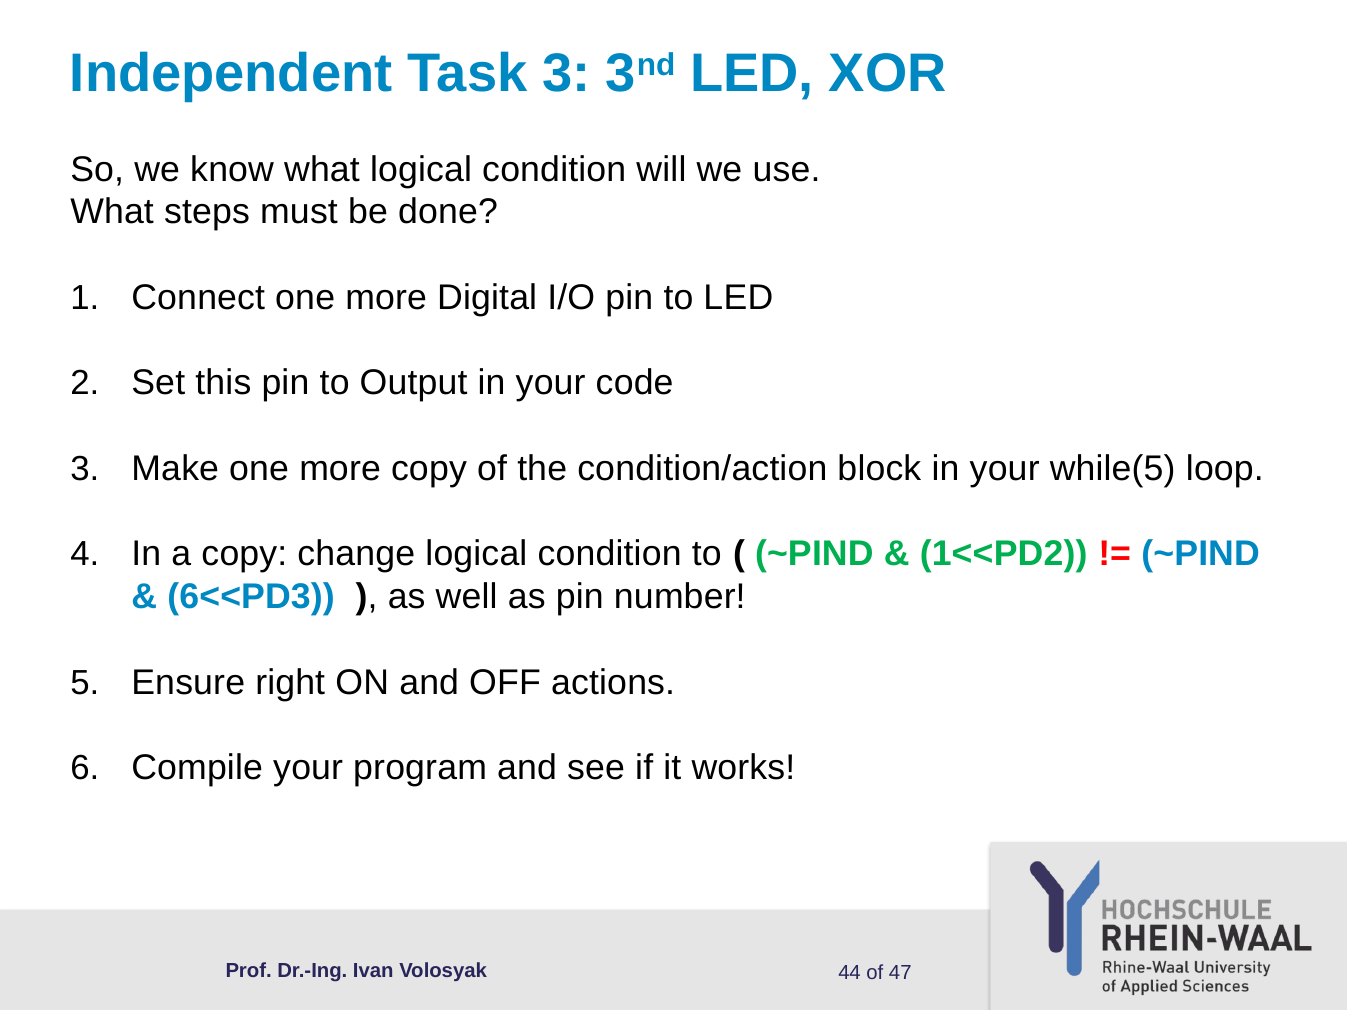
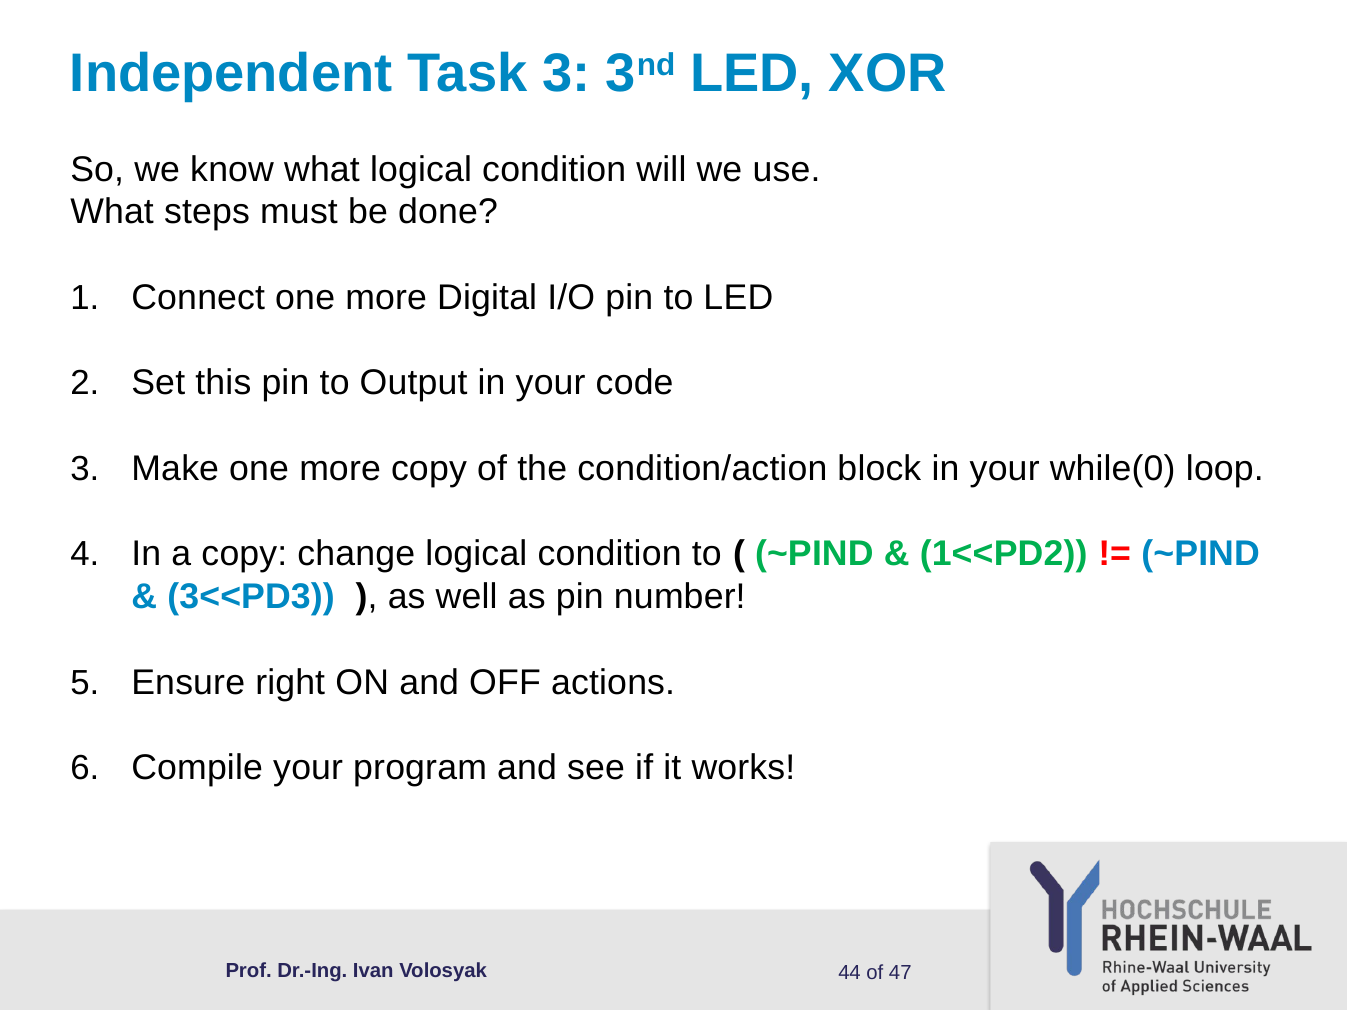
while(5: while(5 -> while(0
6<<PD3: 6<<PD3 -> 3<<PD3
